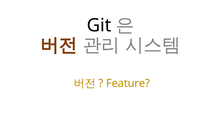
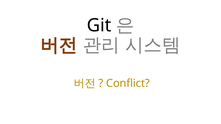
Feature: Feature -> Conflict
